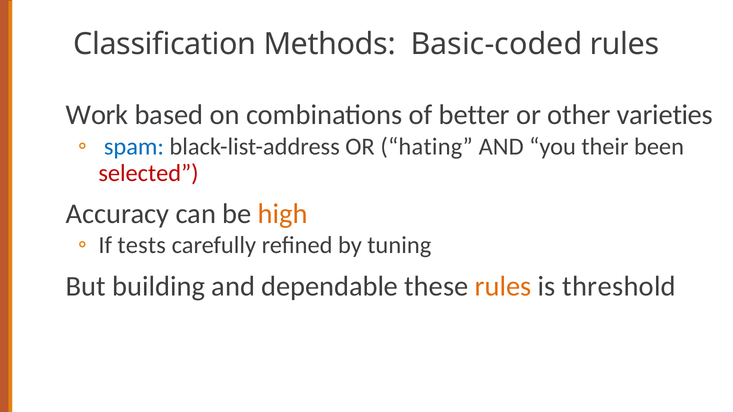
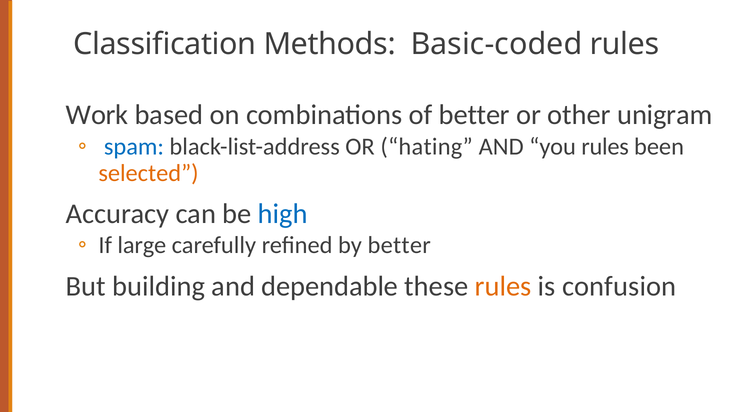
varieties: varieties -> unigram
you their: their -> rules
selected colour: red -> orange
high colour: orange -> blue
tests: tests -> large
by tuning: tuning -> better
threshold: threshold -> confusion
